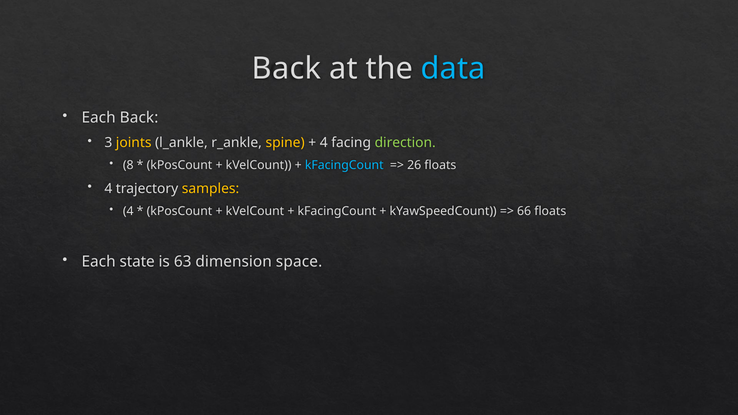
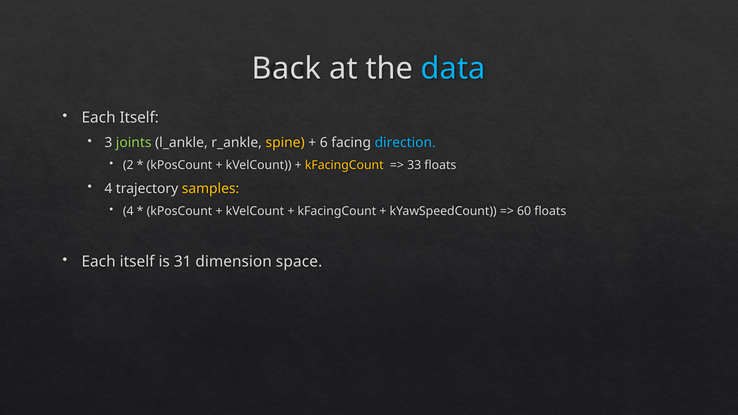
Back at (139, 118): Back -> Itself
joints colour: yellow -> light green
4 at (324, 143): 4 -> 6
direction colour: light green -> light blue
8: 8 -> 2
kFacingCount at (344, 165) colour: light blue -> yellow
26: 26 -> 33
66: 66 -> 60
state at (137, 262): state -> itself
63: 63 -> 31
